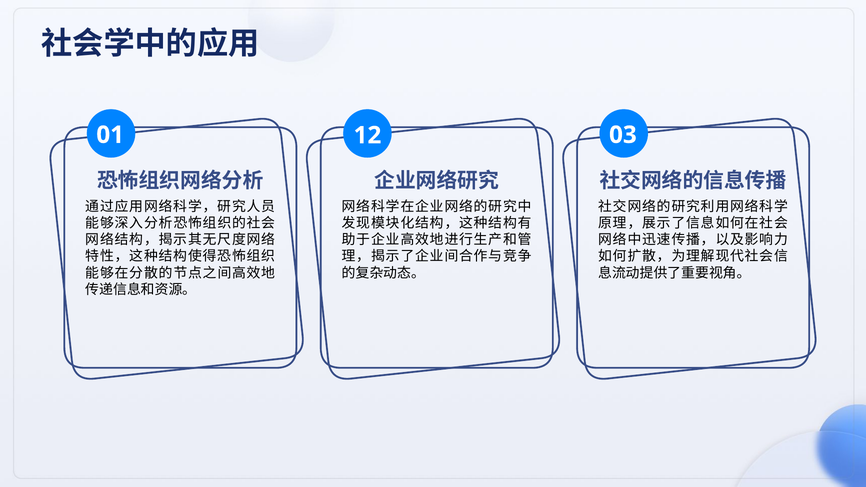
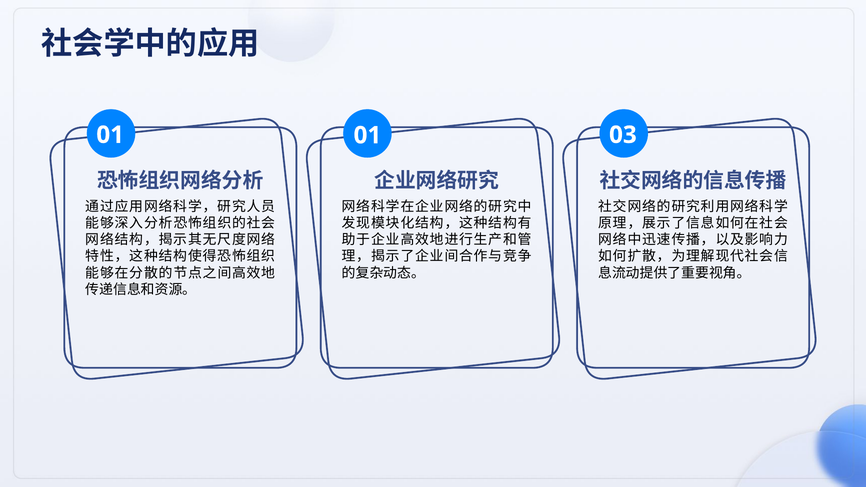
01 12: 12 -> 01
